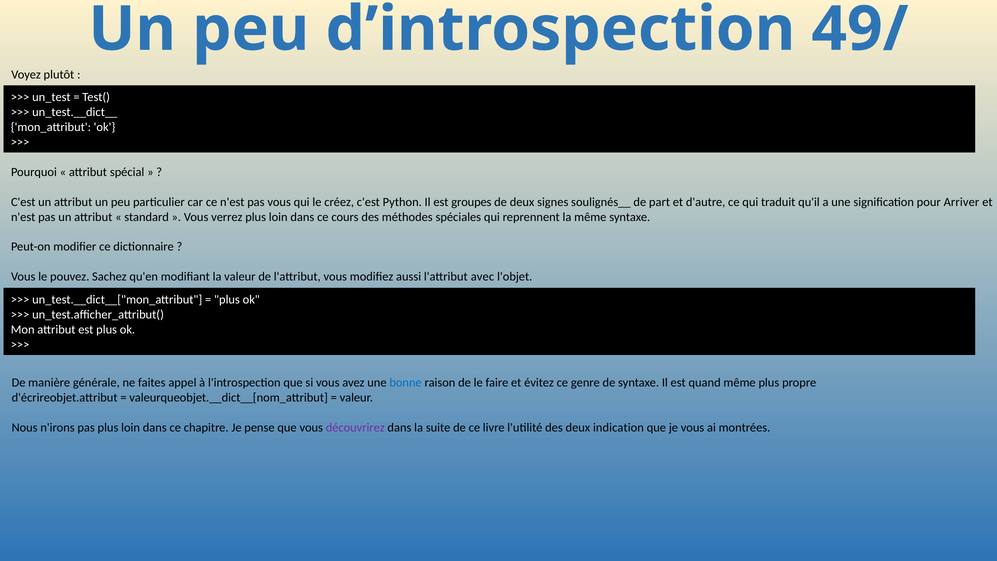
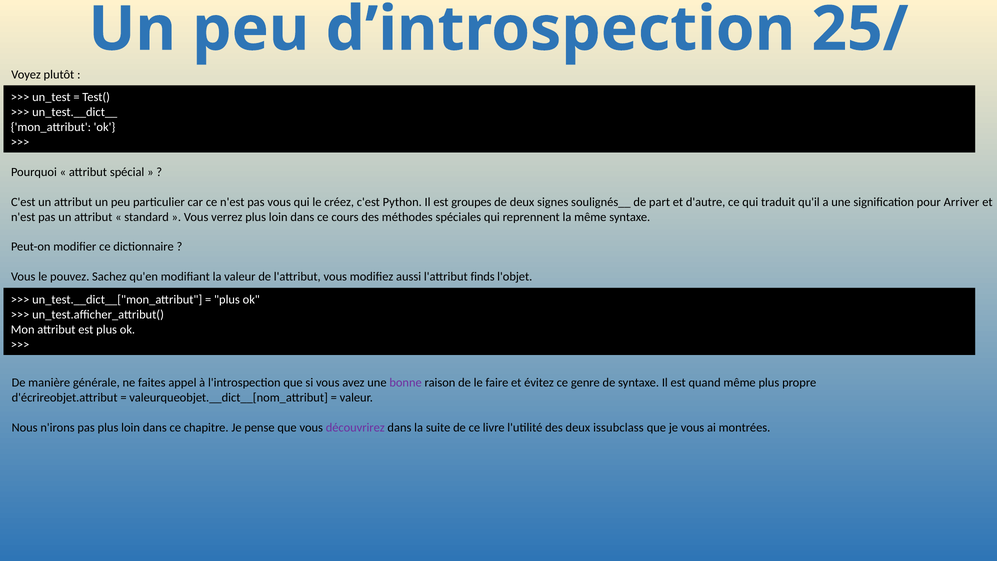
49/: 49/ -> 25/
avec: avec -> finds
bonne colour: blue -> purple
indication: indication -> issubclass
